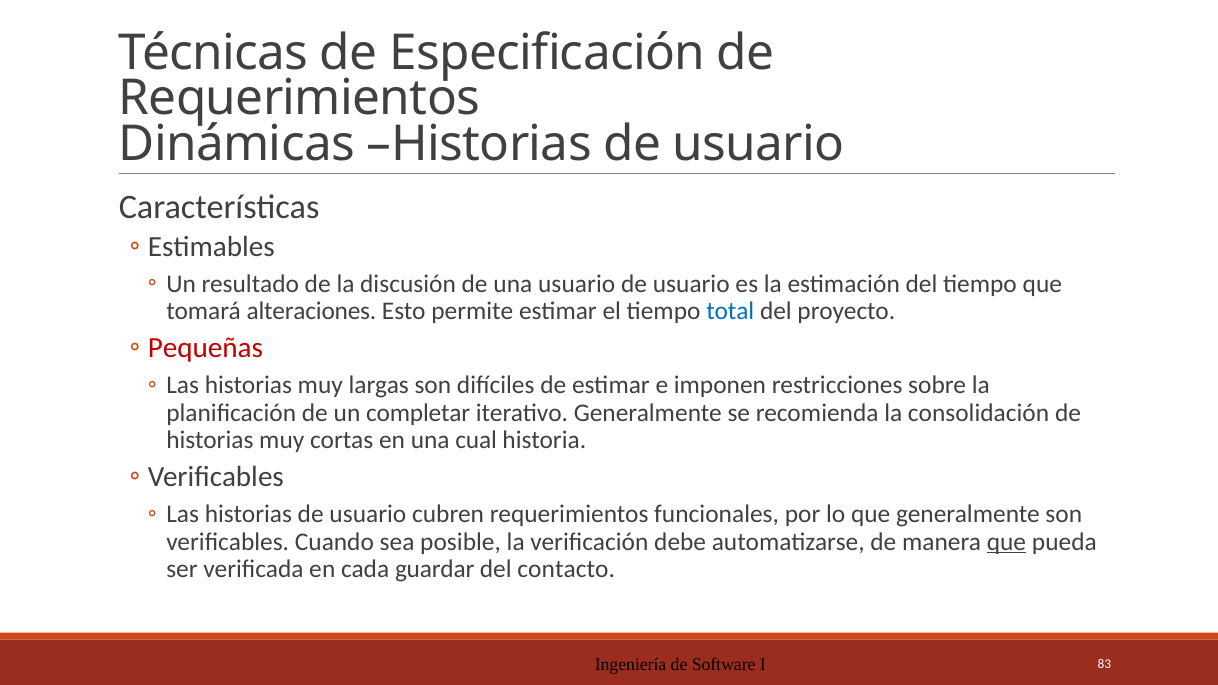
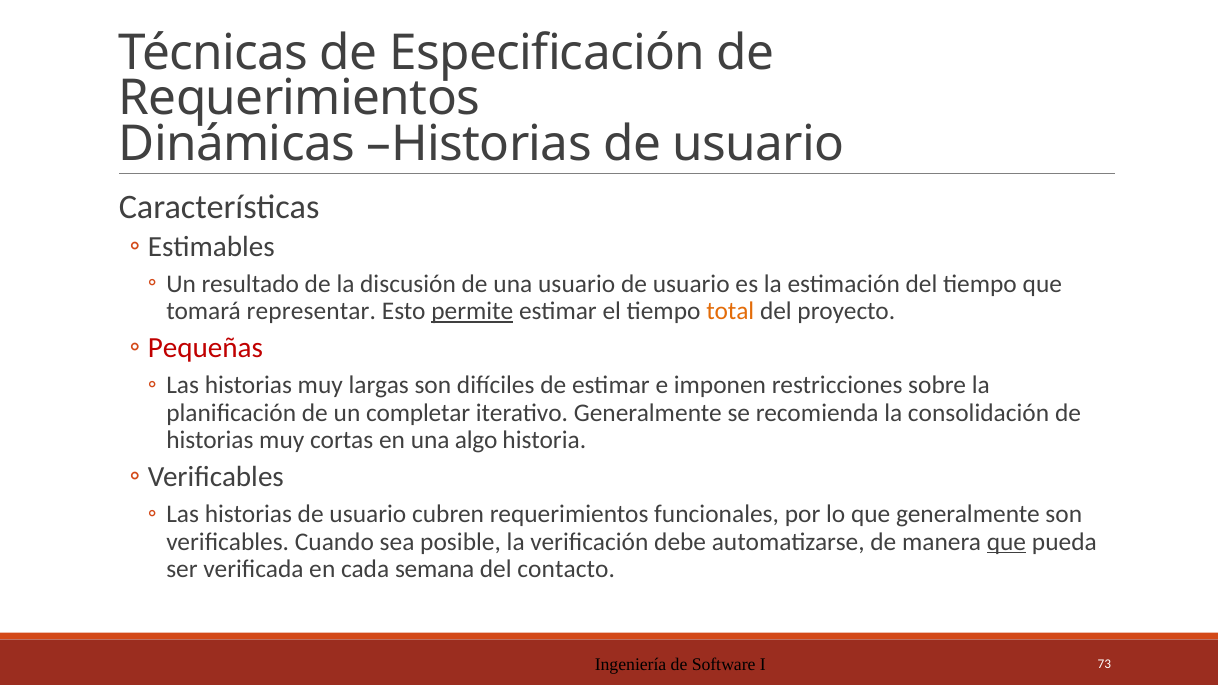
alteraciones: alteraciones -> representar
permite underline: none -> present
total colour: blue -> orange
cual: cual -> algo
guardar: guardar -> semana
83: 83 -> 73
